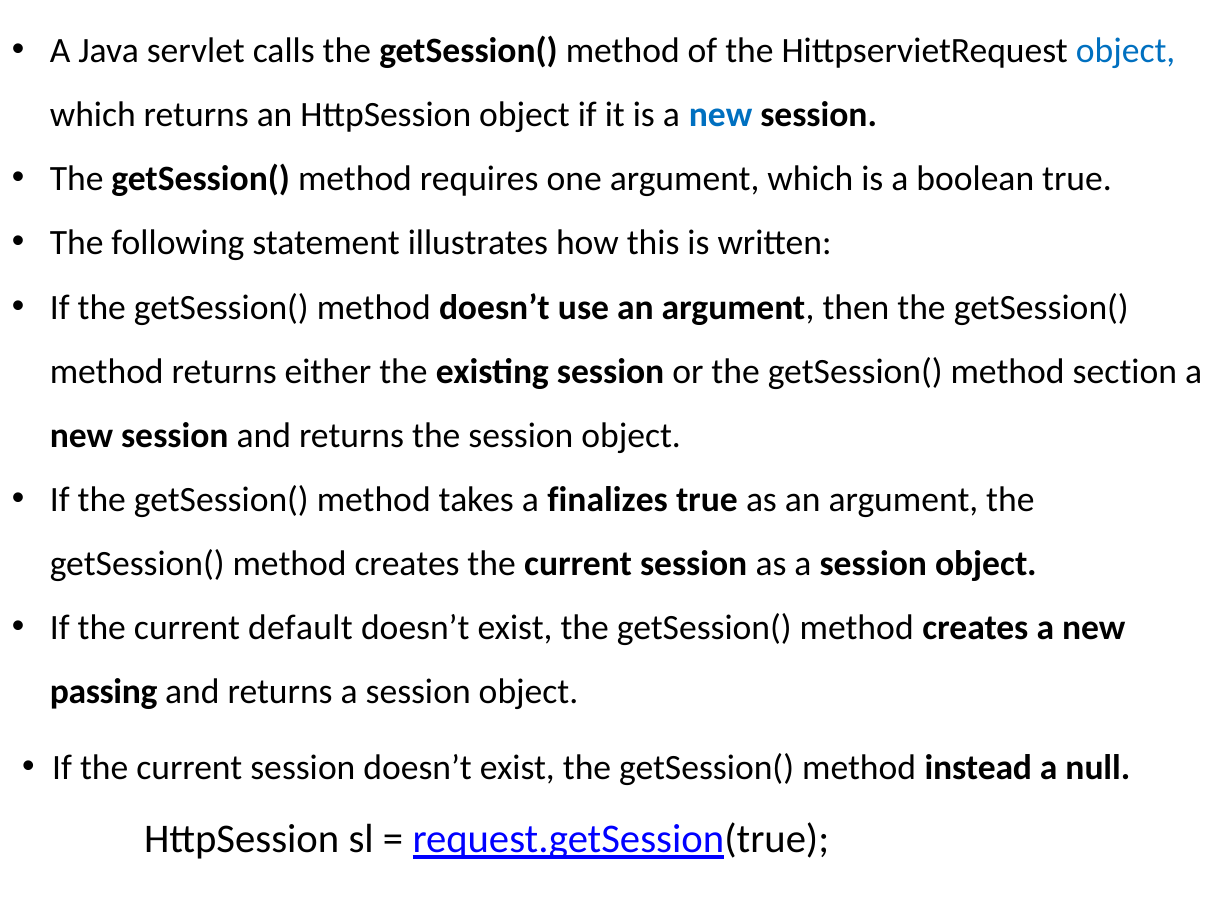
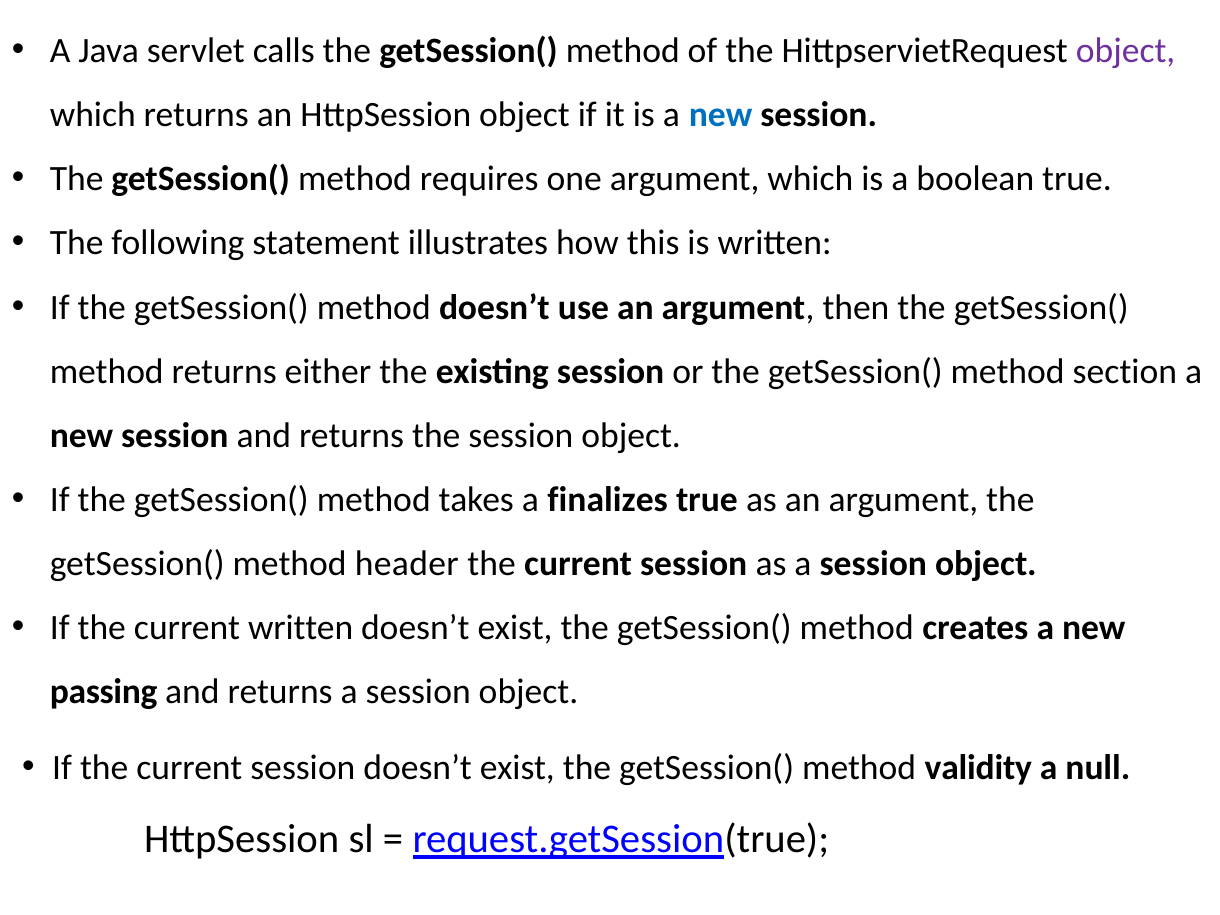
object at (1126, 51) colour: blue -> purple
creates at (407, 563): creates -> header
current default: default -> written
instead: instead -> validity
